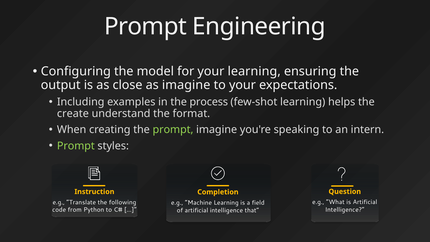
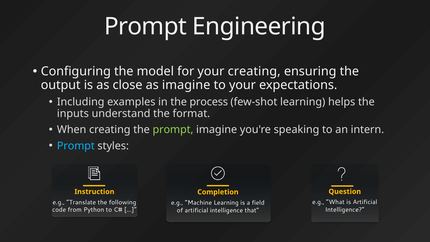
your learning: learning -> creating
create: create -> inputs
Prompt at (76, 146) colour: light green -> light blue
